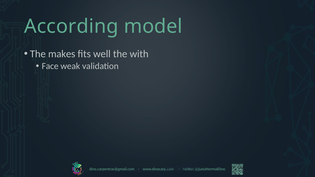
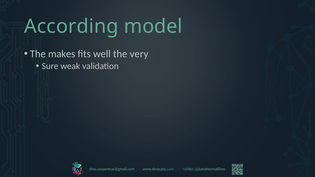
with: with -> very
Face: Face -> Sure
